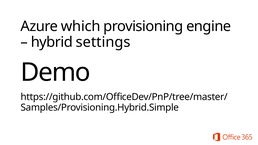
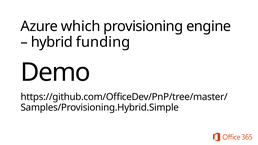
settings: settings -> funding
